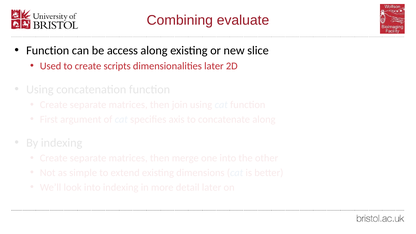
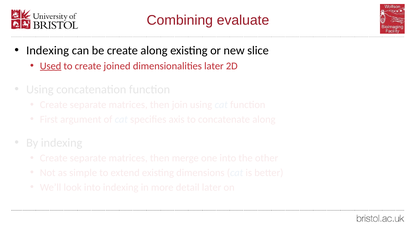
Function at (48, 50): Function -> Indexing
be access: access -> create
Used underline: none -> present
scripts: scripts -> joined
